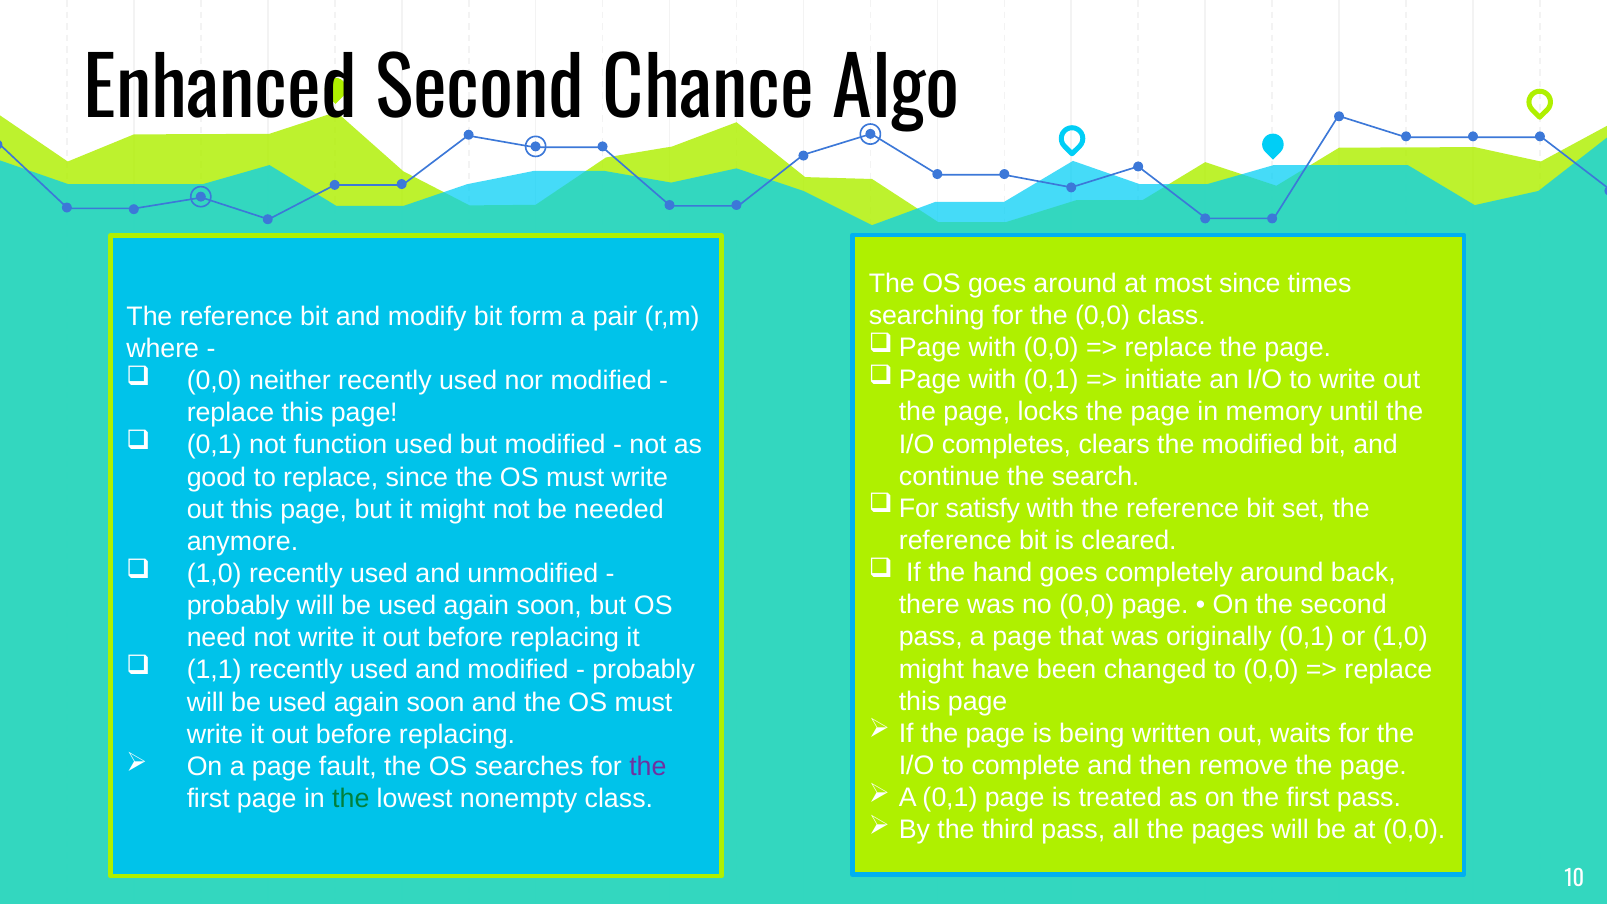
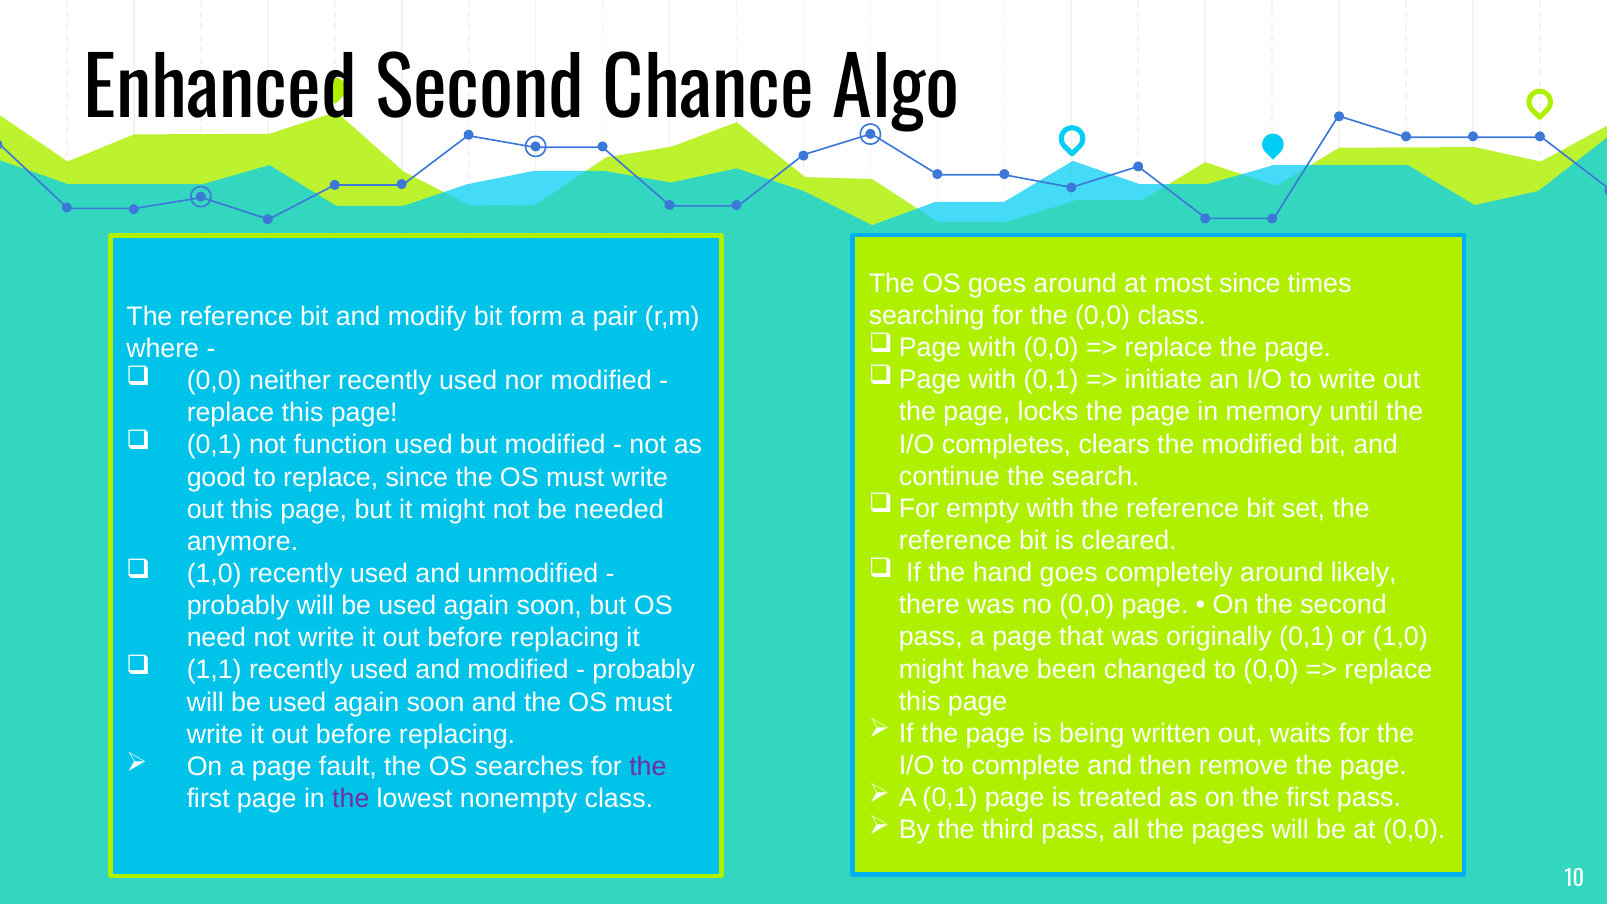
satisfy: satisfy -> empty
back: back -> likely
the at (351, 799) colour: green -> purple
